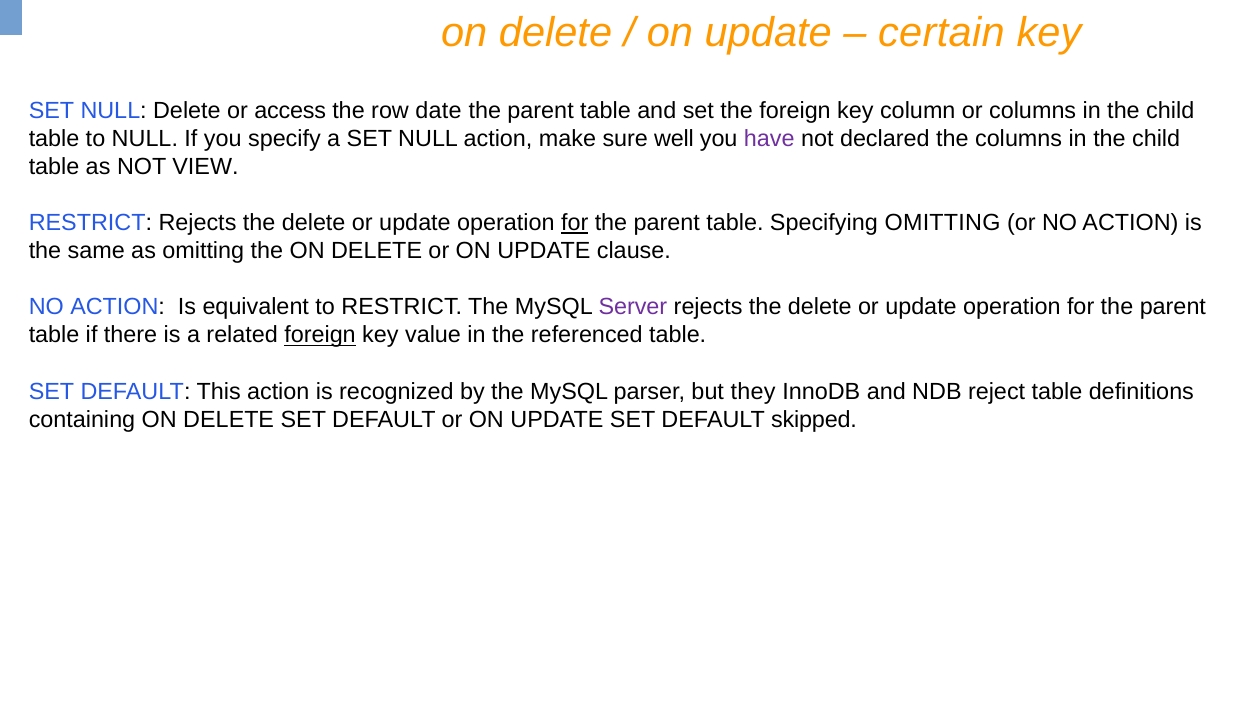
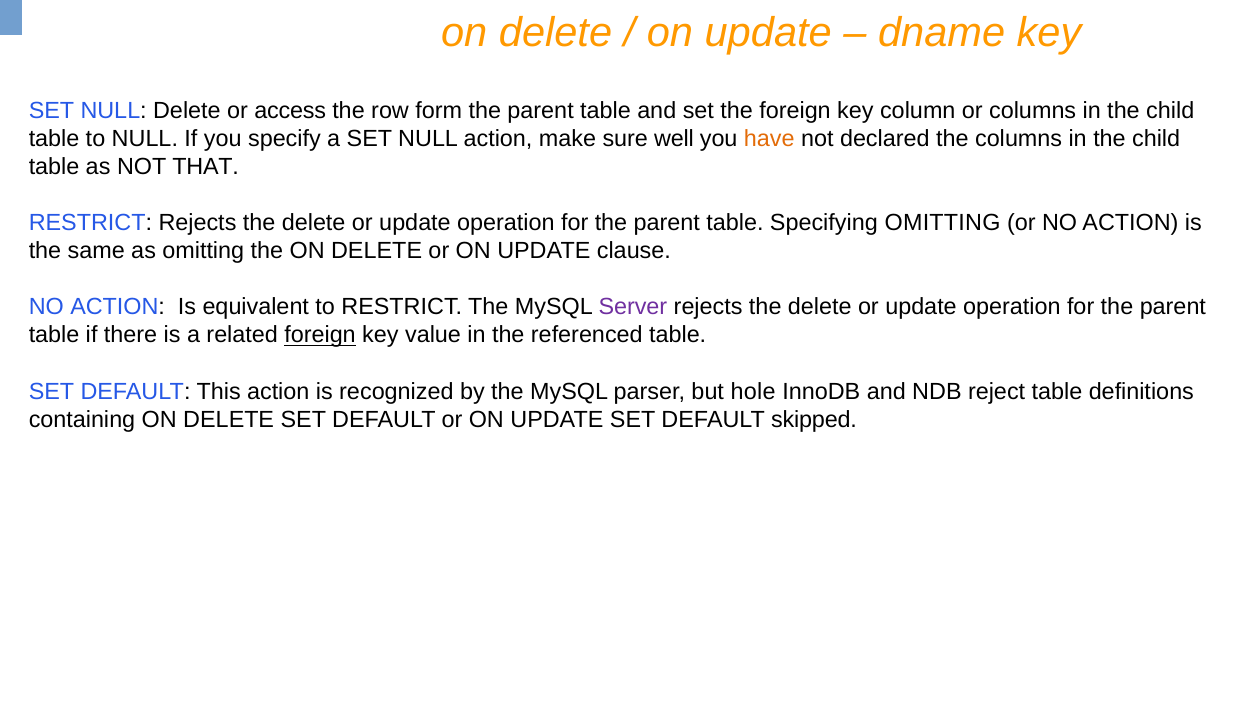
certain: certain -> dname
date: date -> form
have colour: purple -> orange
VIEW: VIEW -> THAT
for at (575, 223) underline: present -> none
they: they -> hole
